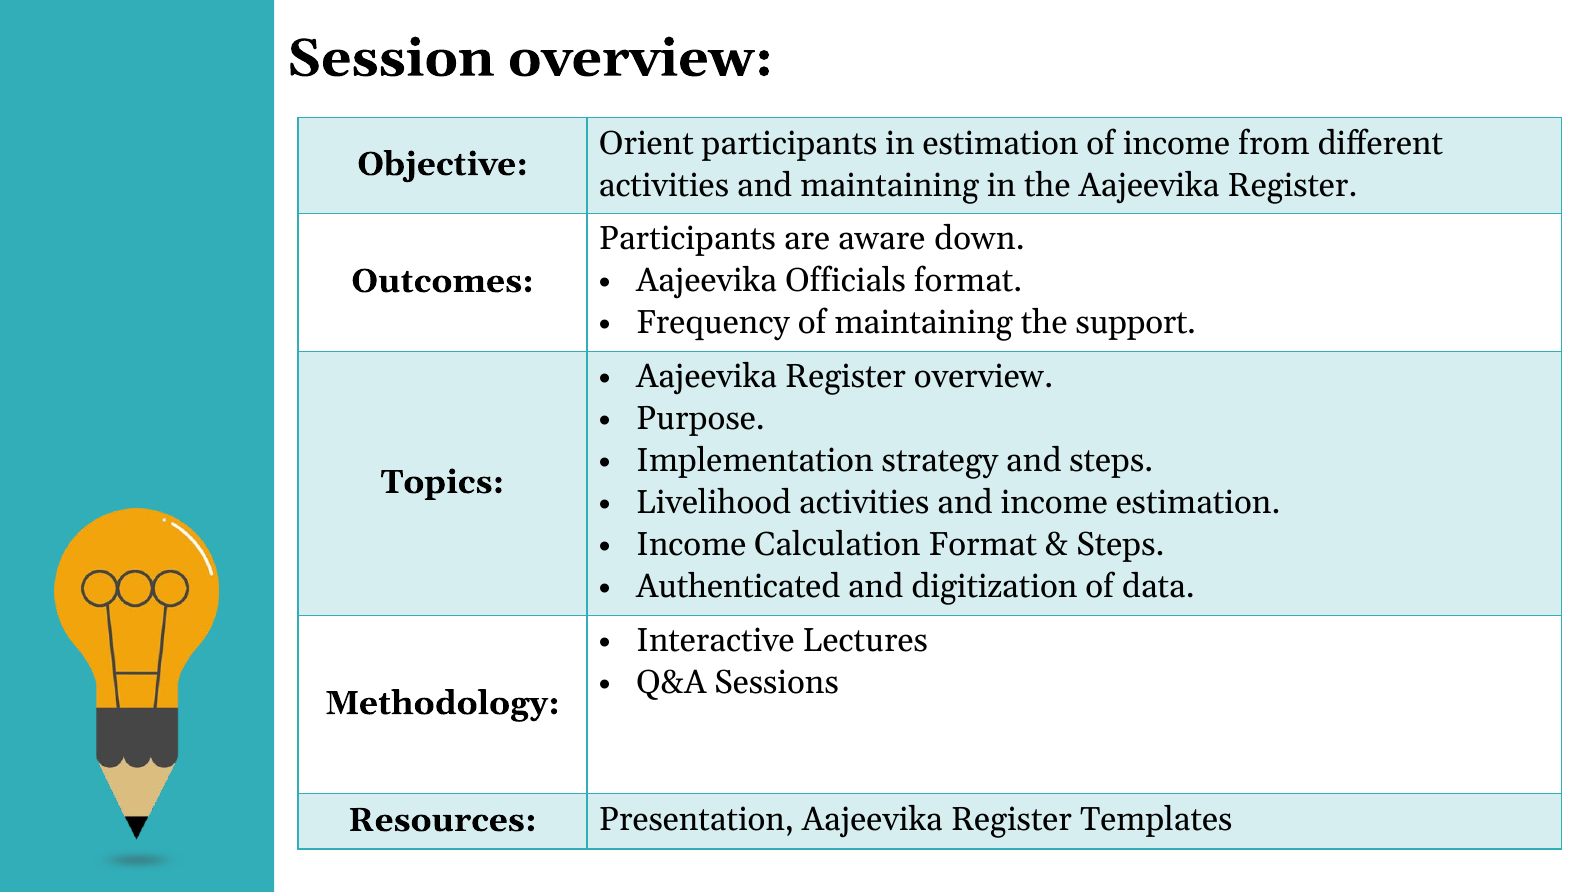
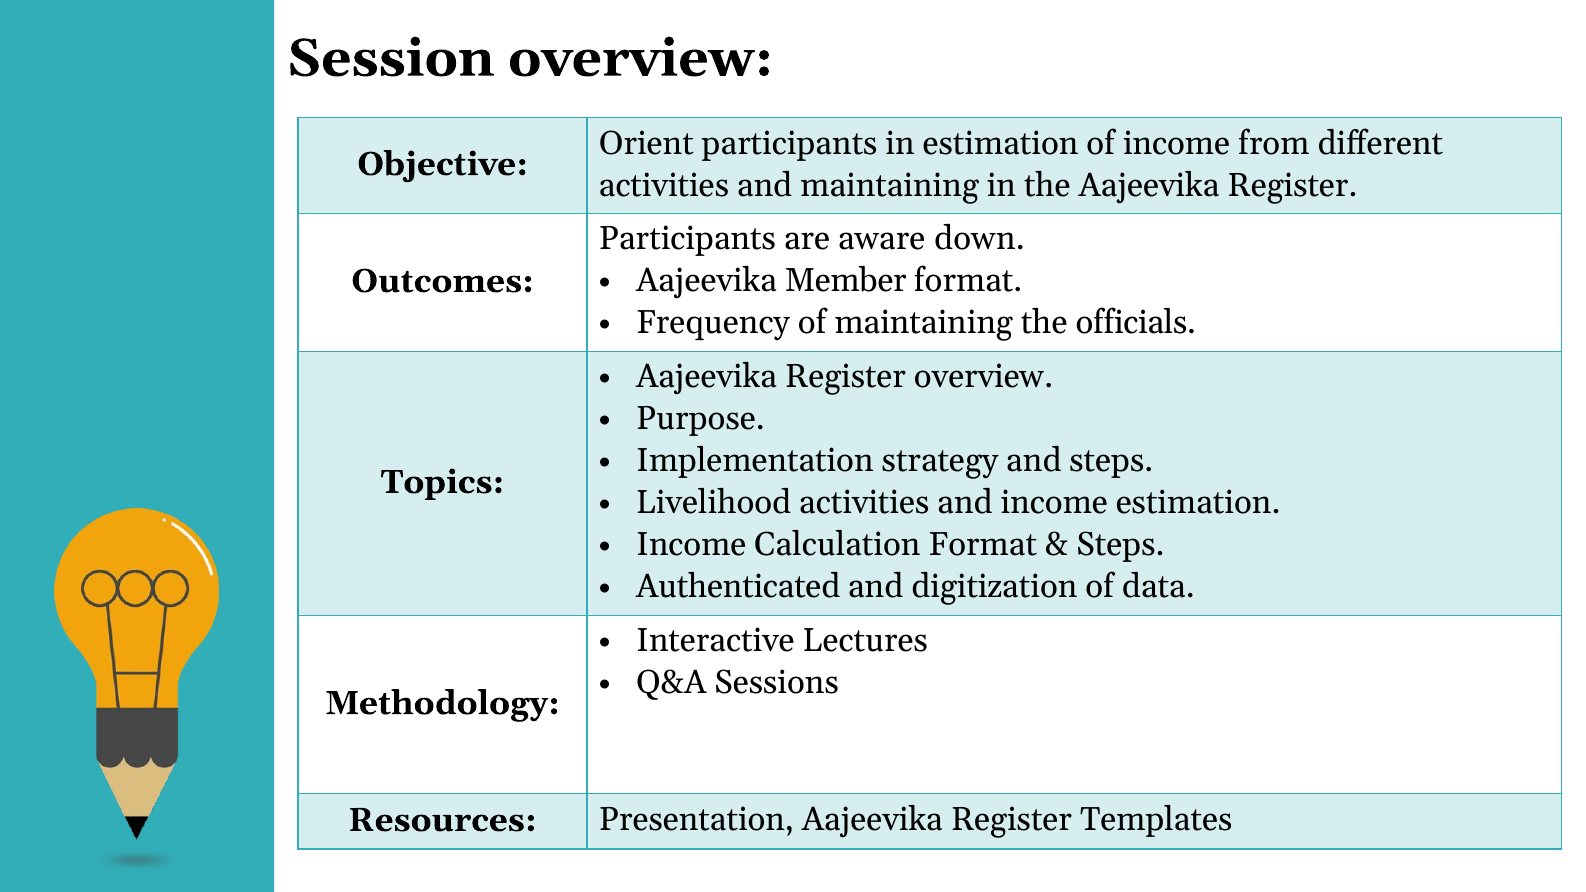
Officials: Officials -> Member
support: support -> officials
